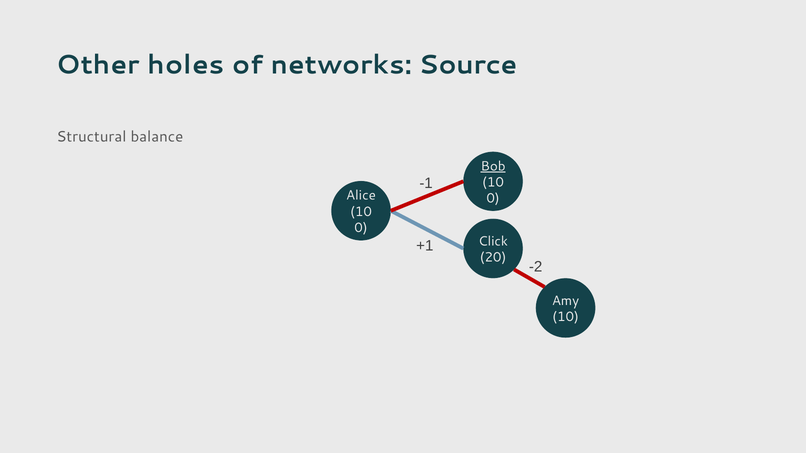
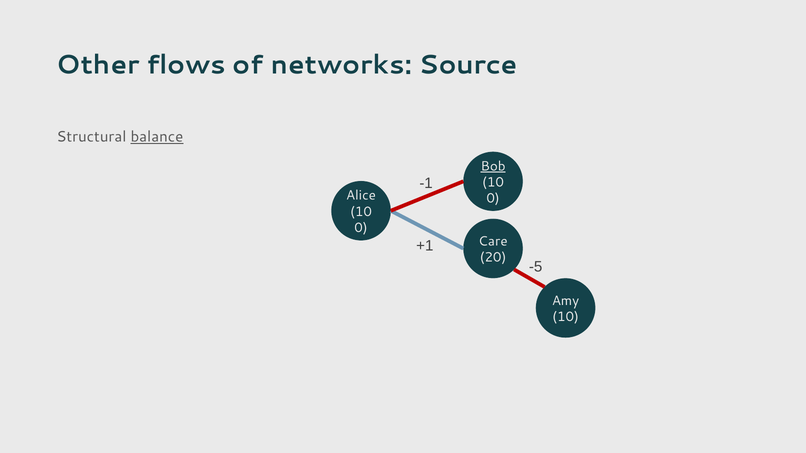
holes: holes -> flows
balance underline: none -> present
Click: Click -> Care
-2: -2 -> -5
